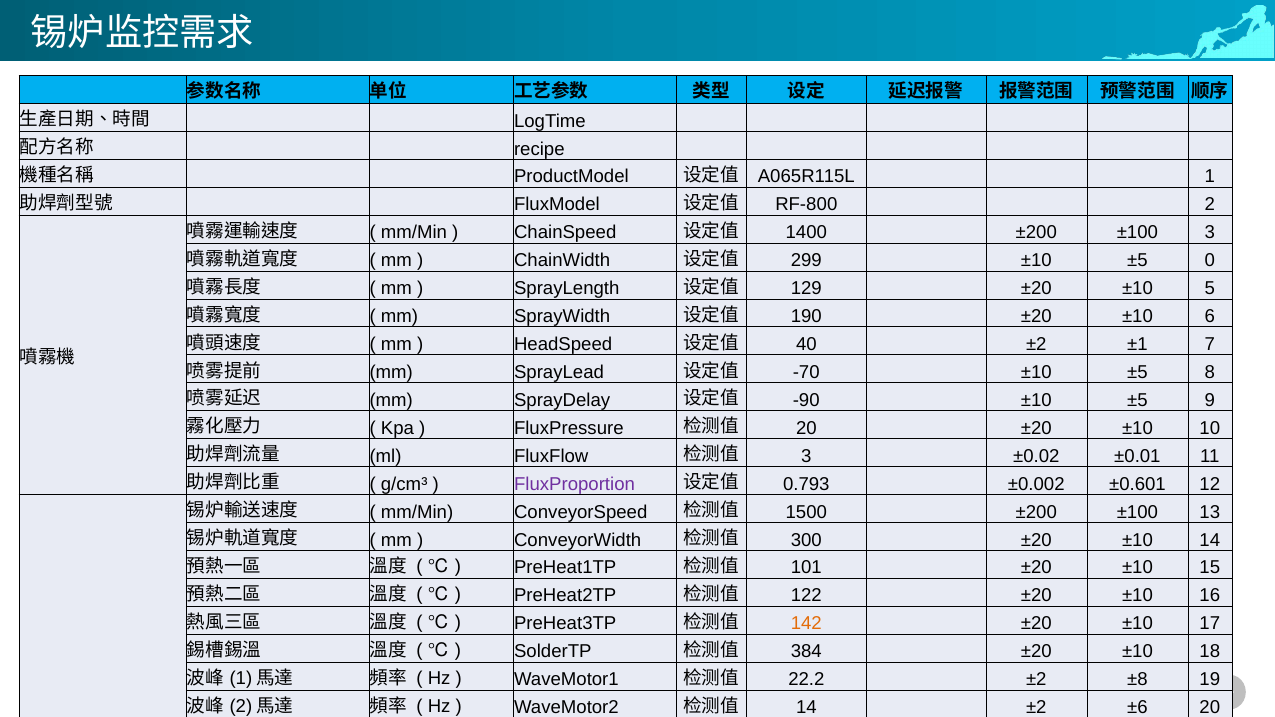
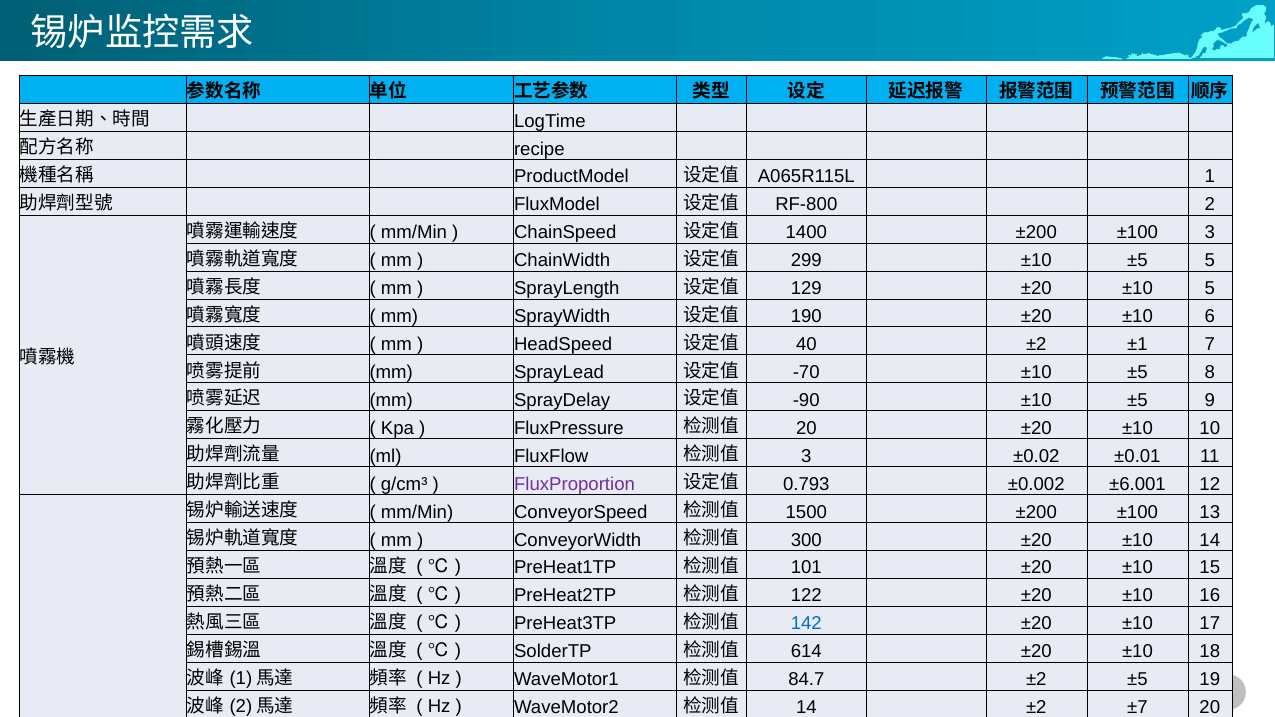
±5 0: 0 -> 5
±0.601: ±0.601 -> ±6.001
142 colour: orange -> blue
384: 384 -> 614
22.2: 22.2 -> 84.7
±2 ±8: ±8 -> ±5
±6: ±6 -> ±7
